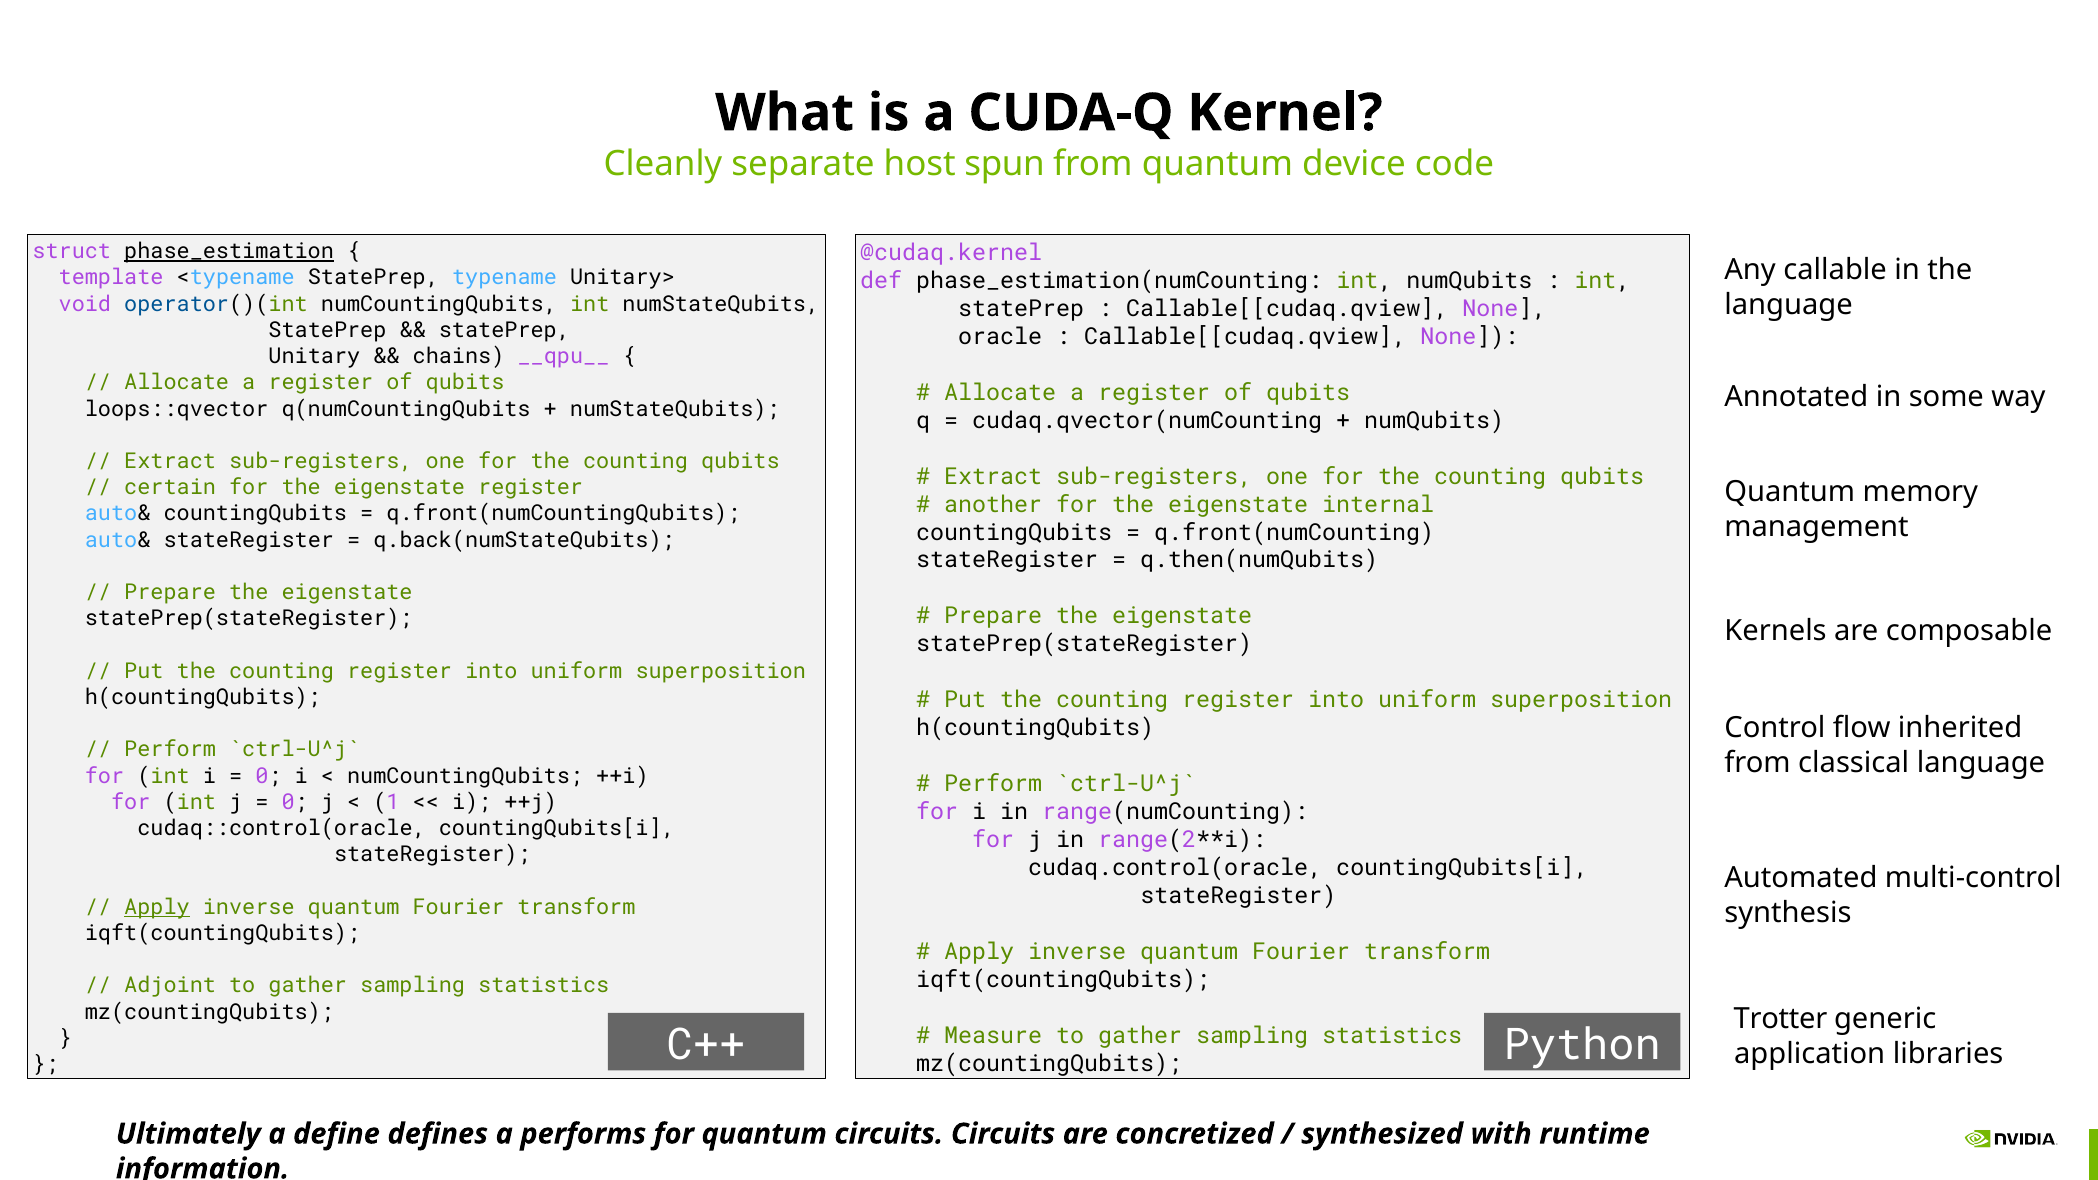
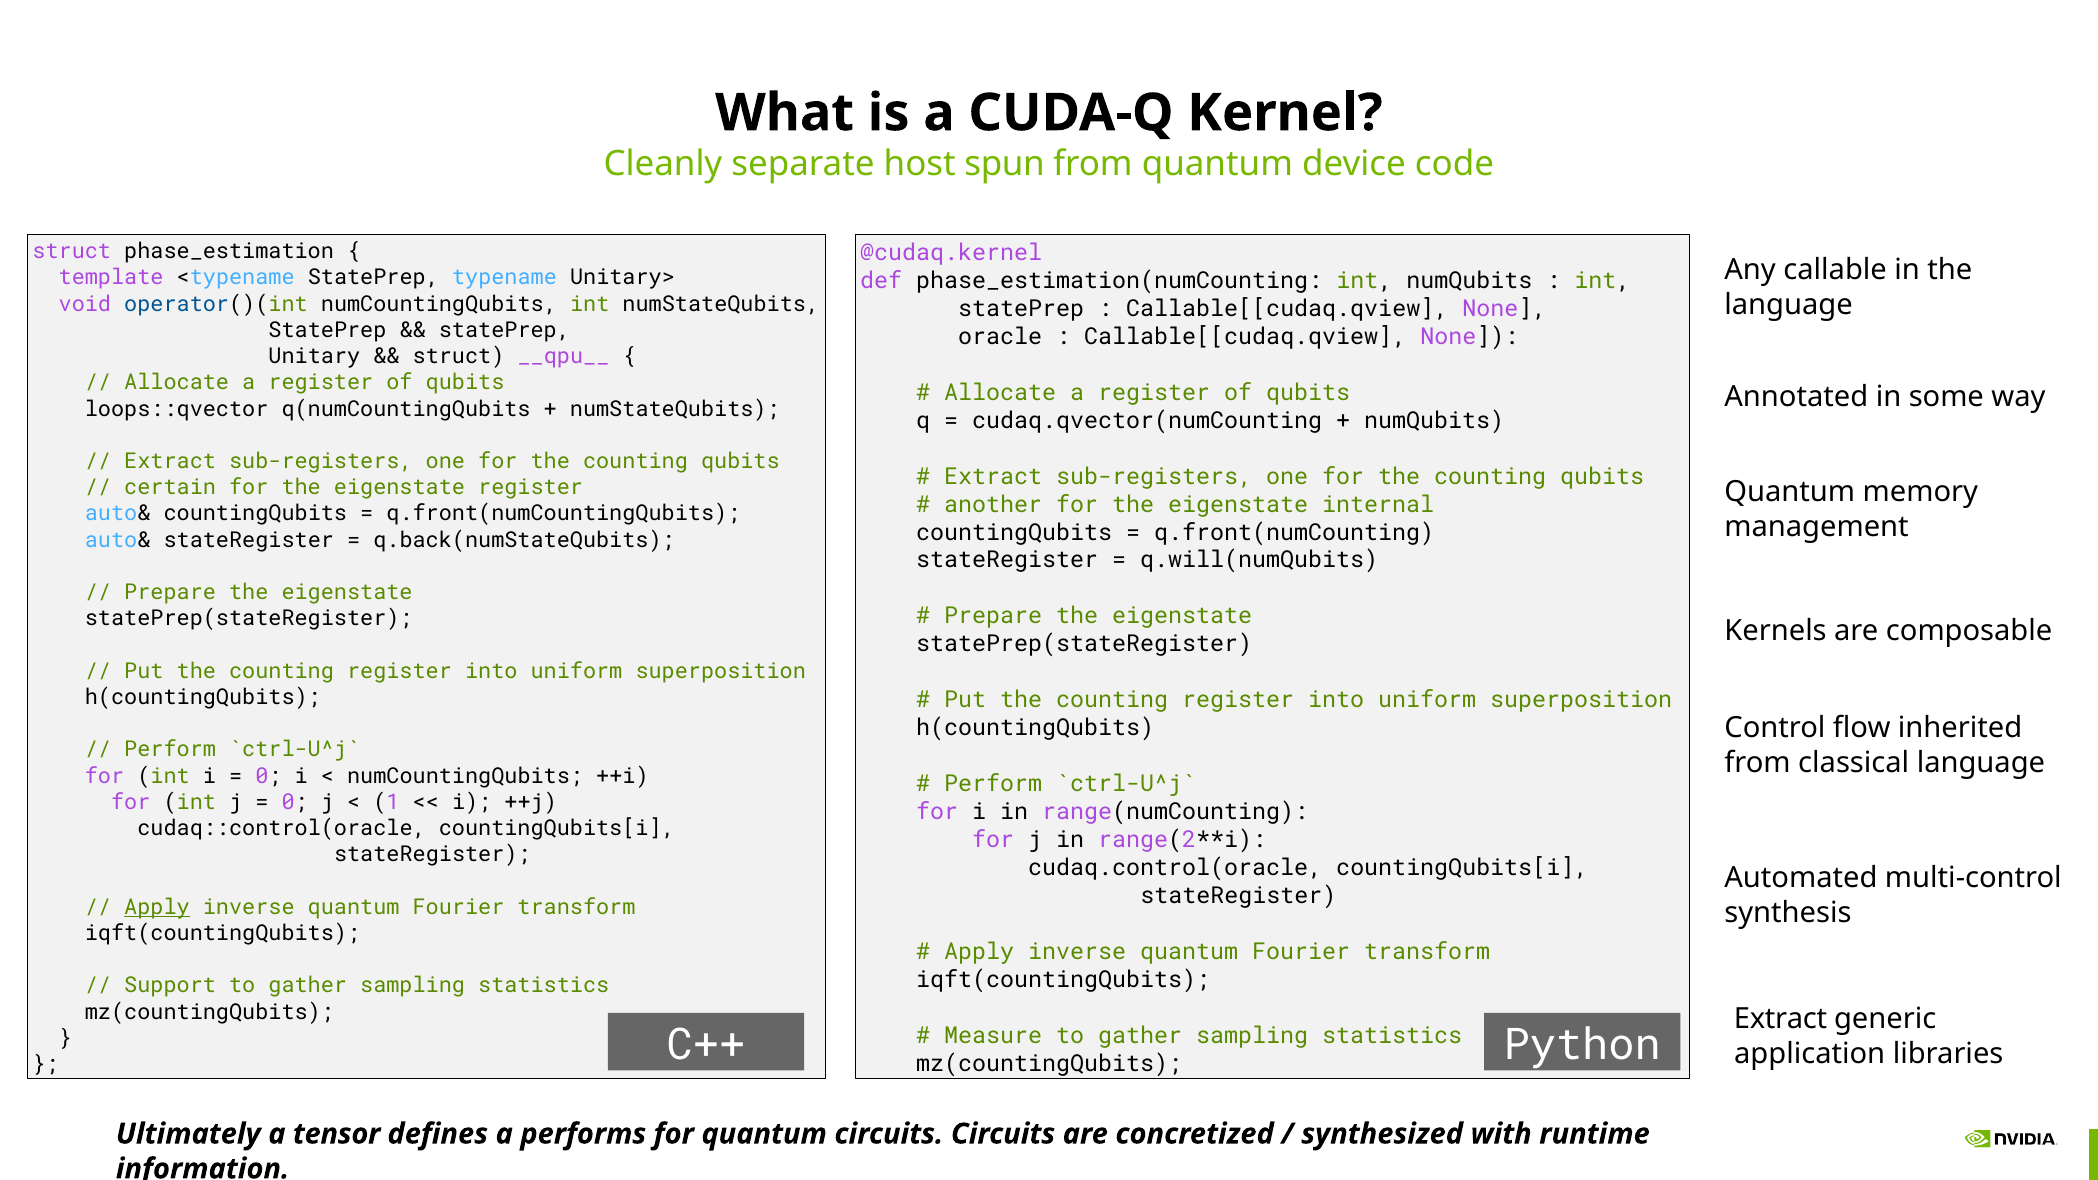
phase_estimation underline: present -> none
chains at (459, 356): chains -> struct
q.then(numQubits: q.then(numQubits -> q.will(numQubits
Adjoint: Adjoint -> Support
Trotter at (1781, 1019): Trotter -> Extract
define: define -> tensor
